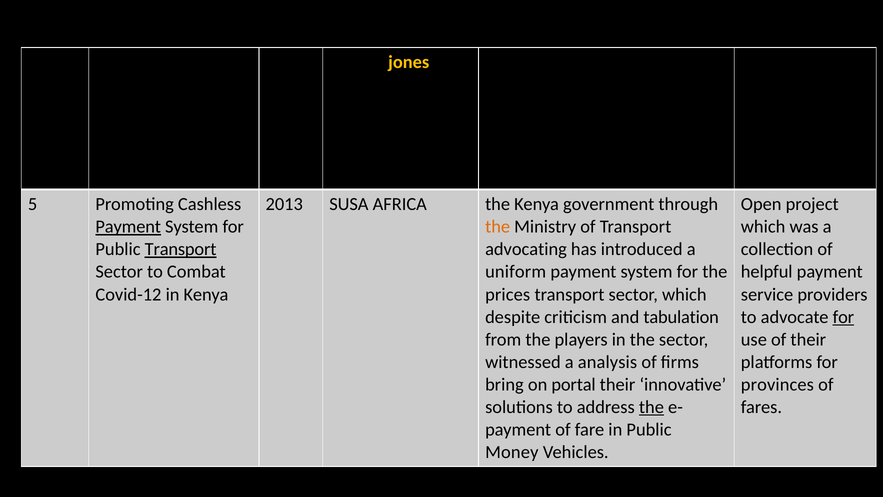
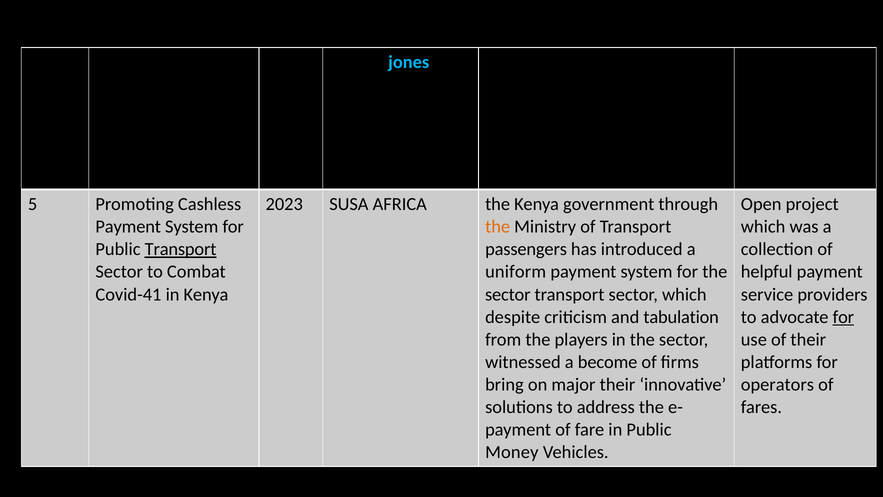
jones colour: yellow -> light blue
2013: 2013 -> 2023
Payment at (128, 227) underline: present -> none
advocating: advocating -> passengers
Covid-12: Covid-12 -> Covid-41
prices at (508, 294): prices -> sector
analysis: analysis -> become
portal: portal -> major
provinces: provinces -> operators
the at (651, 407) underline: present -> none
